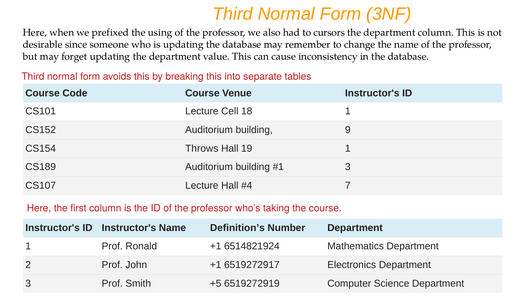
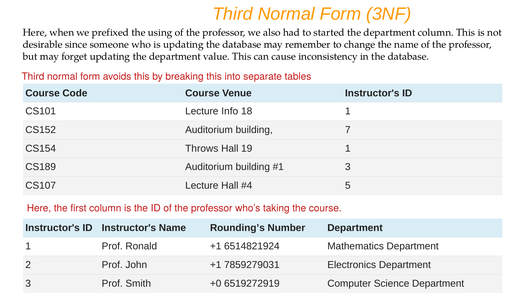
cursors: cursors -> started
Cell: Cell -> Info
9: 9 -> 7
7: 7 -> 5
Definition’s: Definition’s -> Rounding’s
6519272917: 6519272917 -> 7859279031
+5: +5 -> +0
